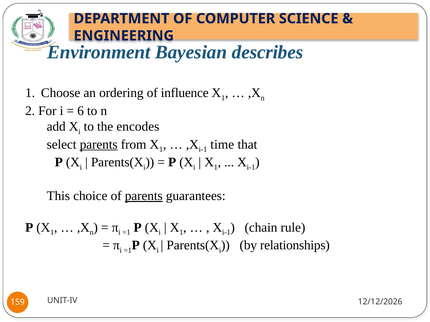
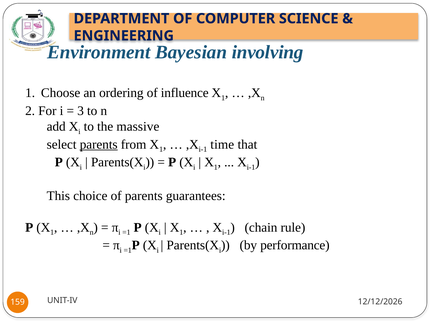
describes: describes -> involving
6: 6 -> 3
encodes: encodes -> massive
parents at (144, 196) underline: present -> none
relationships: relationships -> performance
